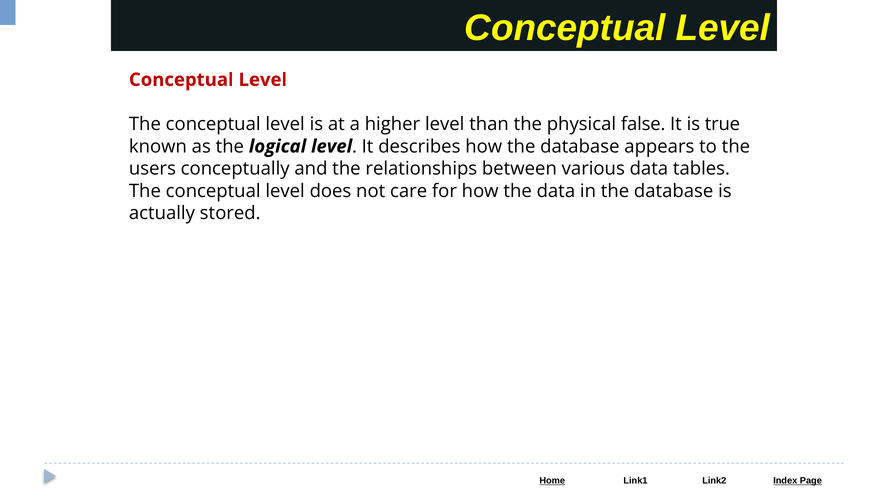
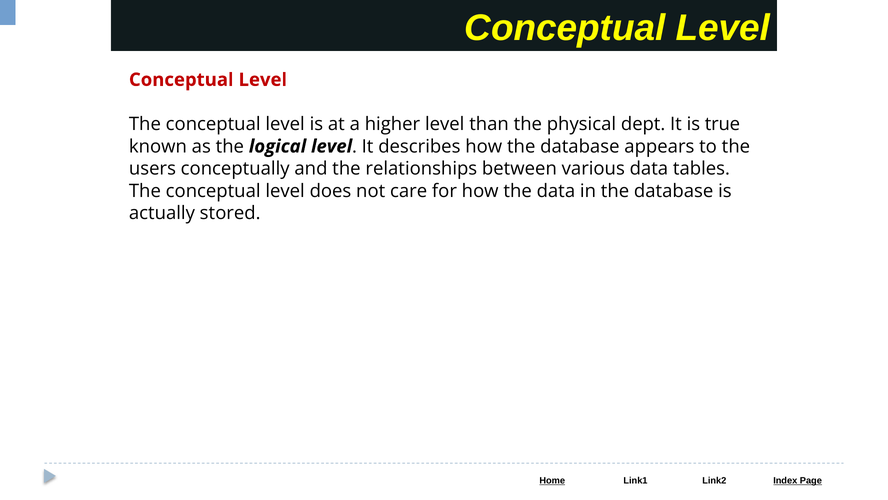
false: false -> dept
